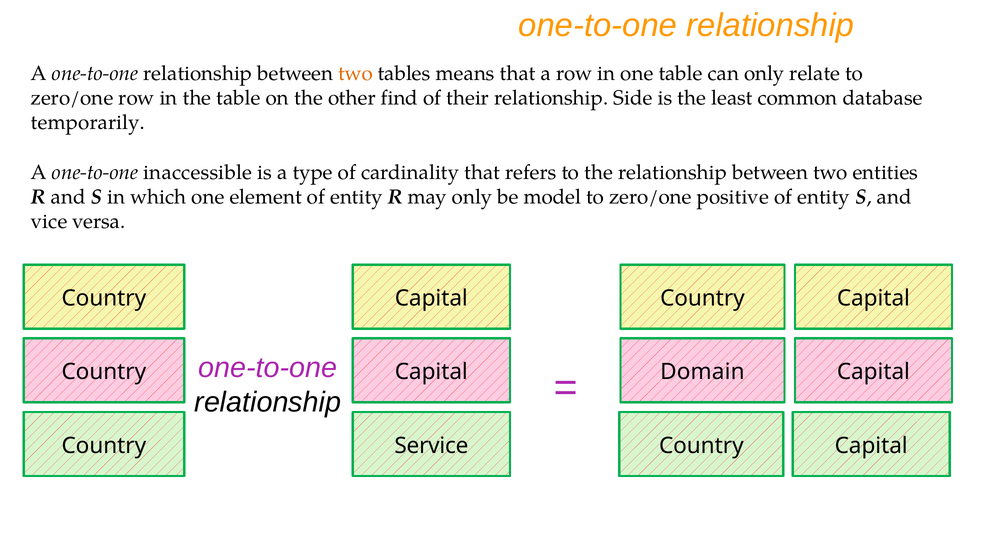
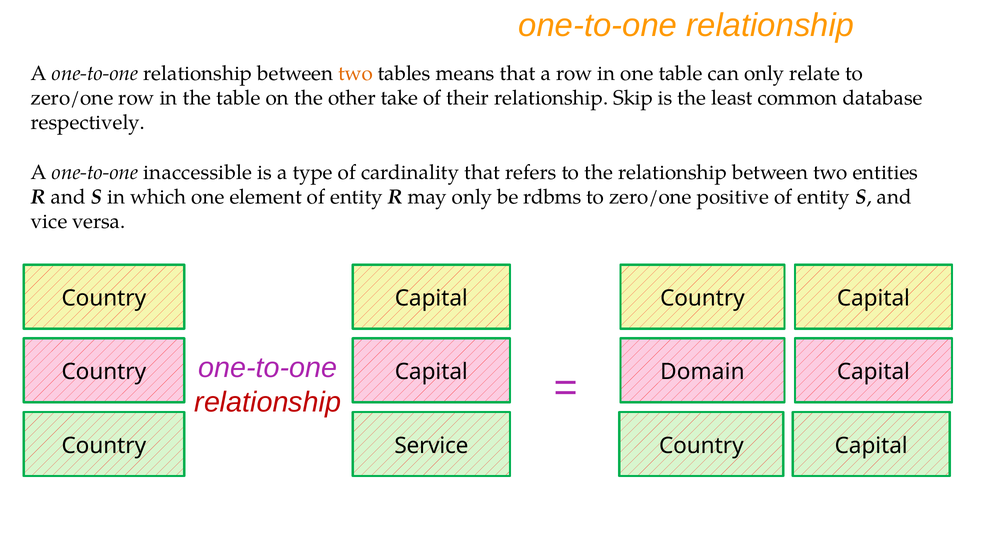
find: find -> take
Side: Side -> Skip
temporarily: temporarily -> respectively
model: model -> rdbms
relationship at (268, 402) colour: black -> red
